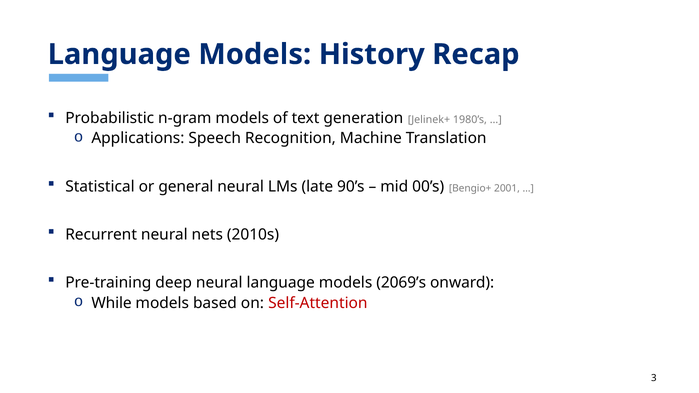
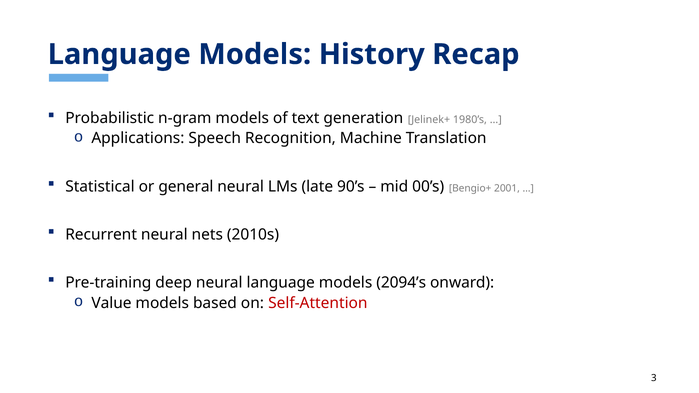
2069’s: 2069’s -> 2094’s
While: While -> Value
